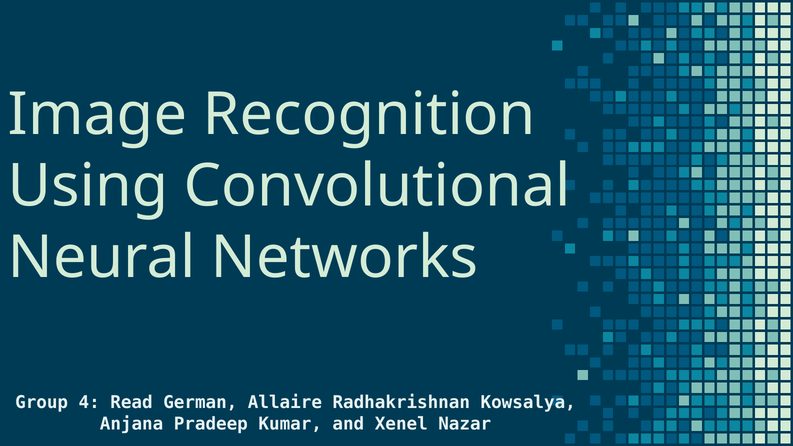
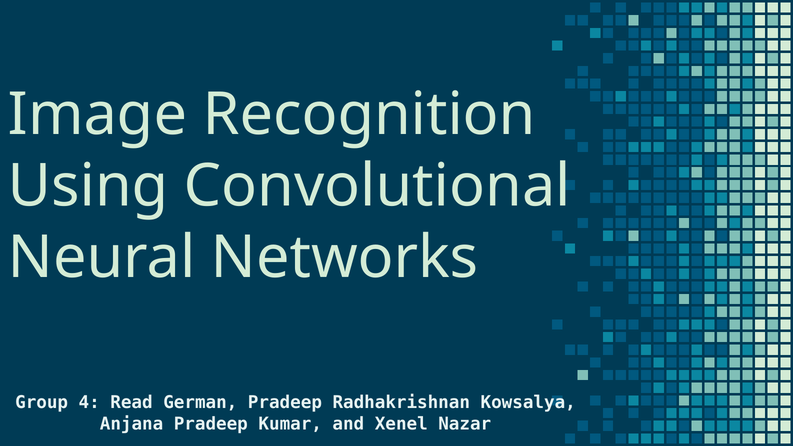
German Allaire: Allaire -> Pradeep
